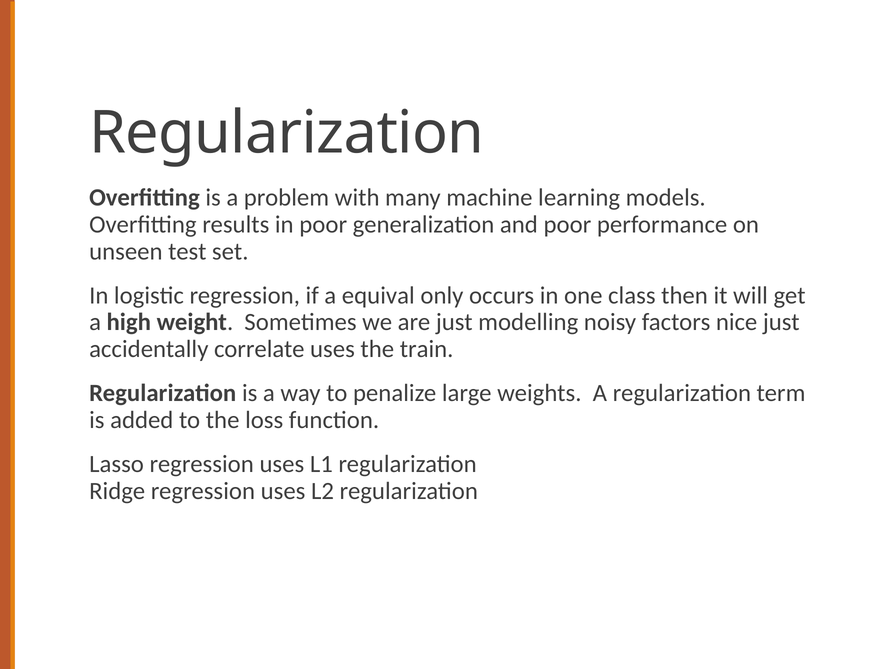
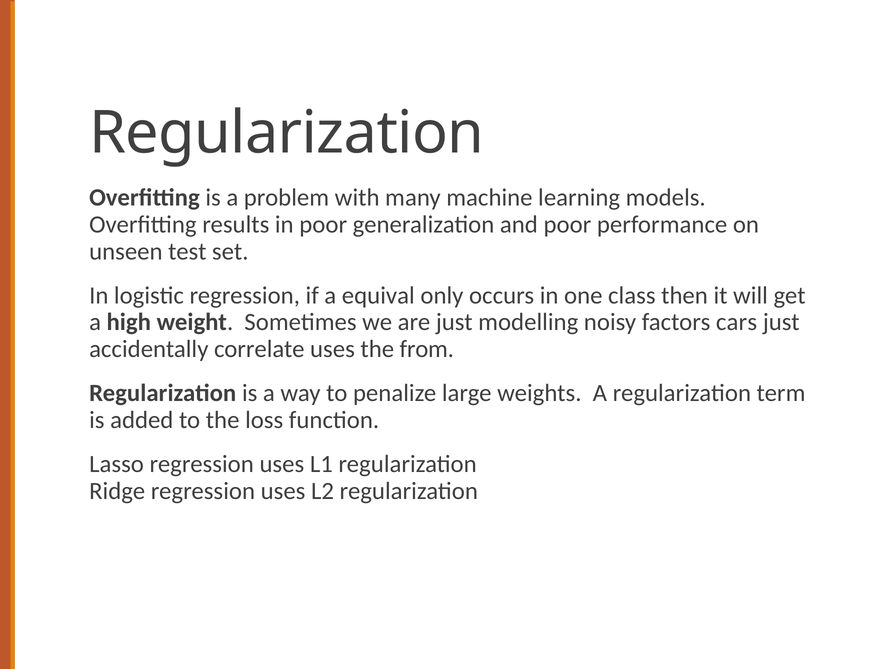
nice: nice -> cars
train: train -> from
